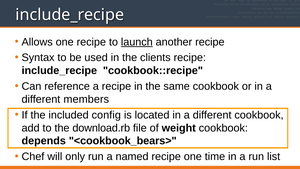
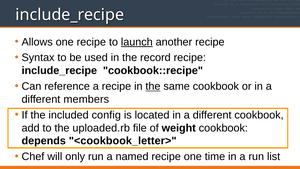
clients: clients -> record
the at (153, 86) underline: none -> present
download.rb: download.rb -> uploaded.rb
<cookbook_bears>: <cookbook_bears> -> <cookbook_letter>
